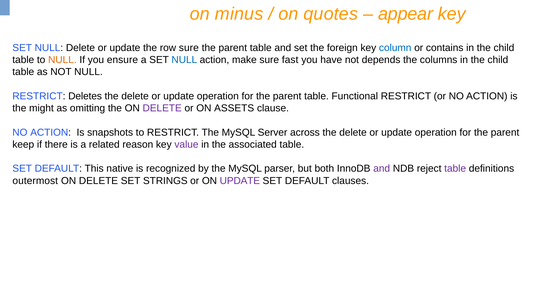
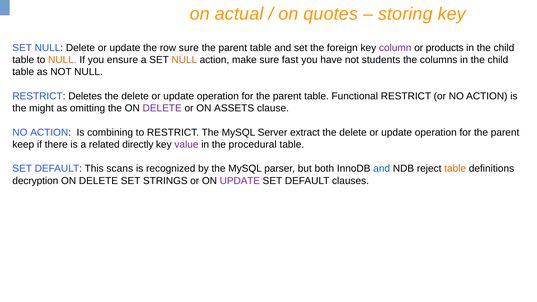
minus: minus -> actual
appear: appear -> storing
column colour: blue -> purple
contains: contains -> products
NULL at (184, 60) colour: blue -> orange
depends: depends -> students
snapshots: snapshots -> combining
across: across -> extract
reason: reason -> directly
associated: associated -> procedural
native: native -> scans
and at (382, 169) colour: purple -> blue
table at (455, 169) colour: purple -> orange
outermost: outermost -> decryption
